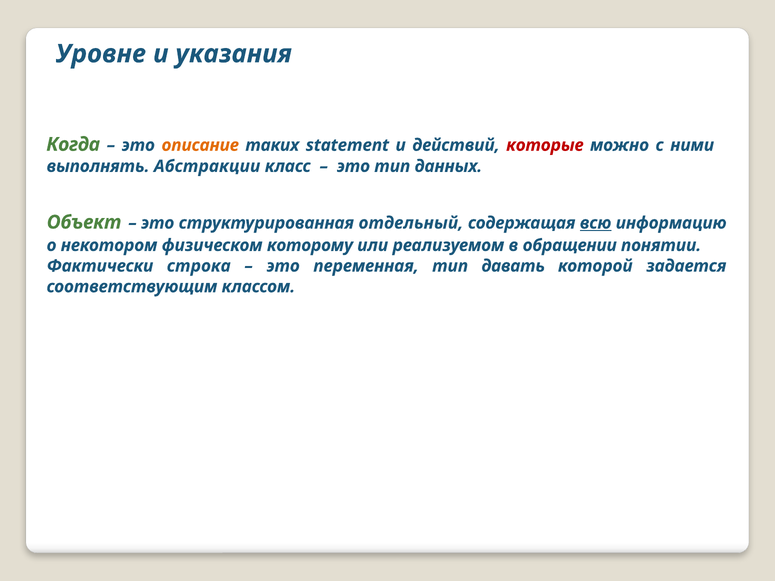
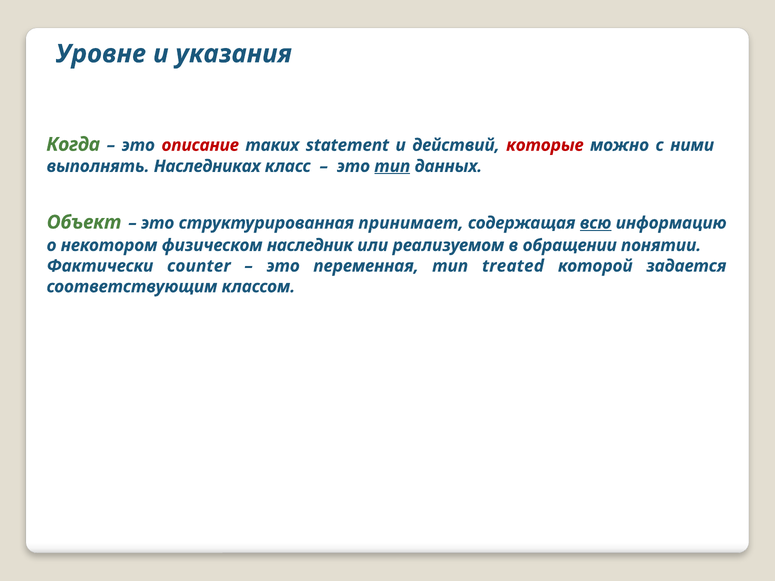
описание colour: orange -> red
Абстракции: Абстракции -> Наследниках
тип at (392, 166) underline: none -> present
отдельный: отдельный -> принимает
которому: которому -> наследник
строка: строка -> counter
давать: давать -> treated
